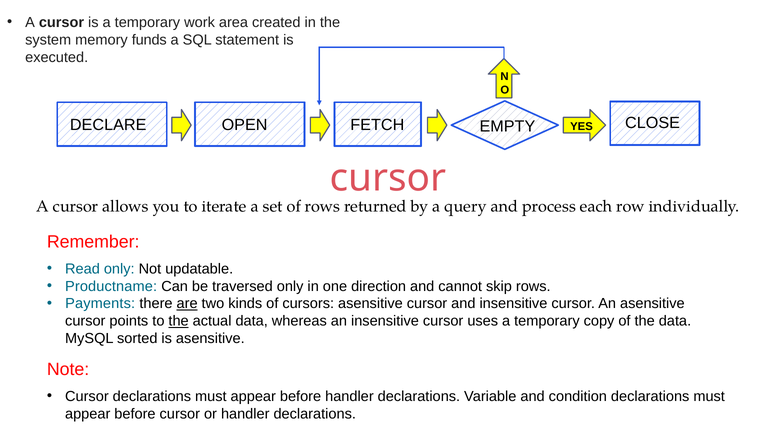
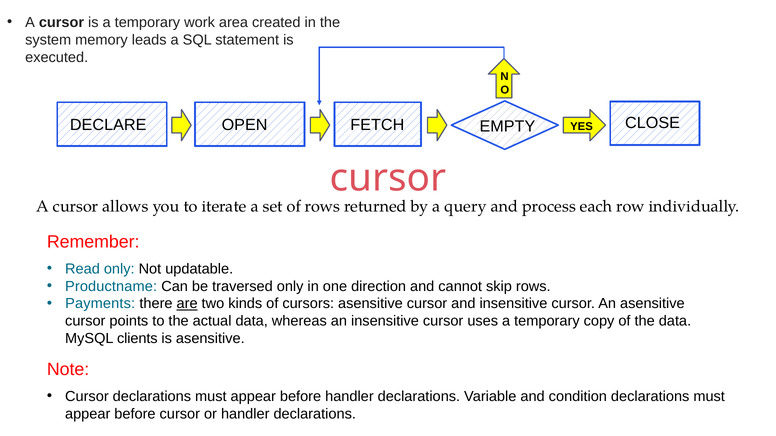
funds: funds -> leads
the at (179, 321) underline: present -> none
sorted: sorted -> clients
